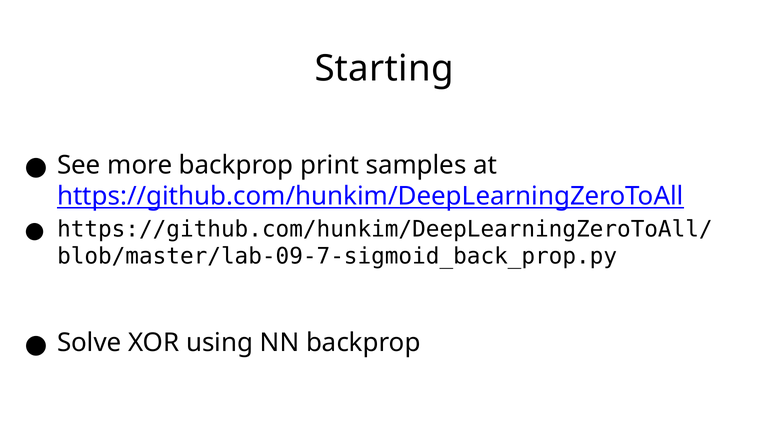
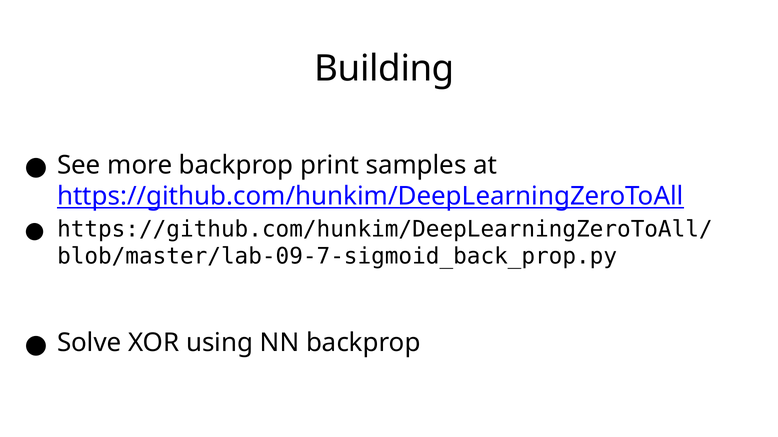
Starting: Starting -> Building
